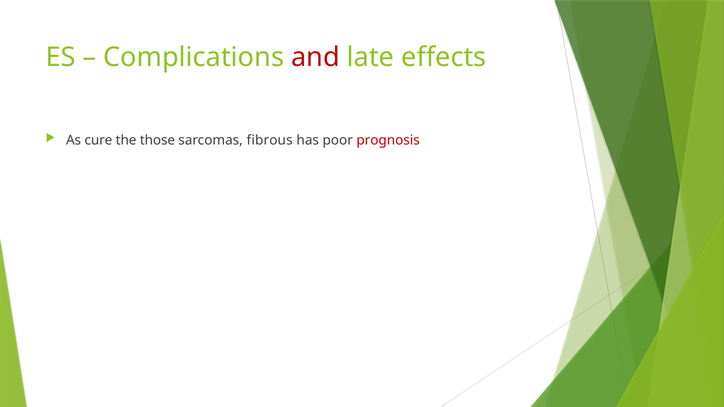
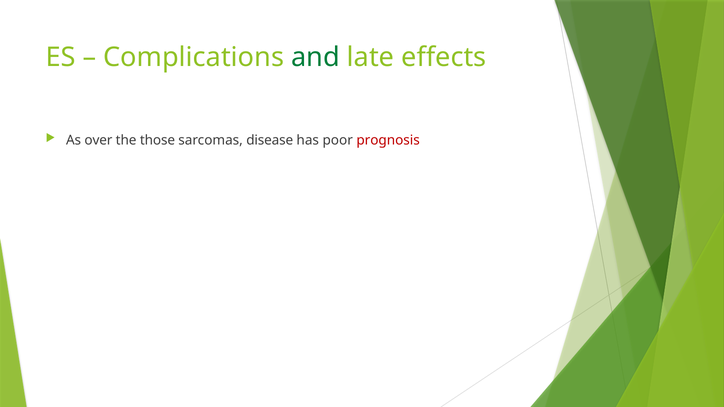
and colour: red -> green
cure: cure -> over
fibrous: fibrous -> disease
